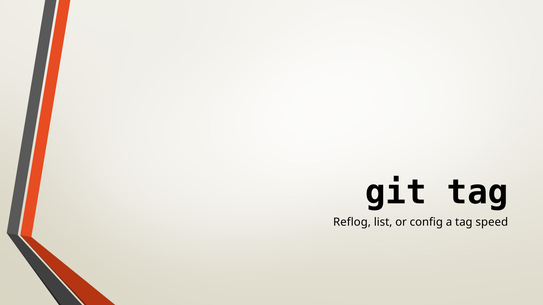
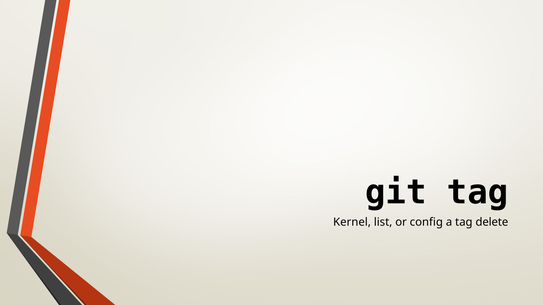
Reflog: Reflog -> Kernel
speed: speed -> delete
